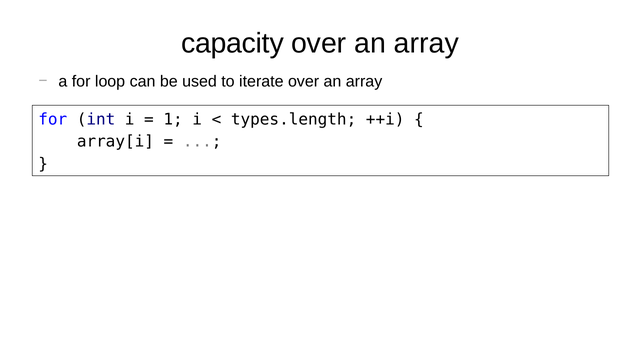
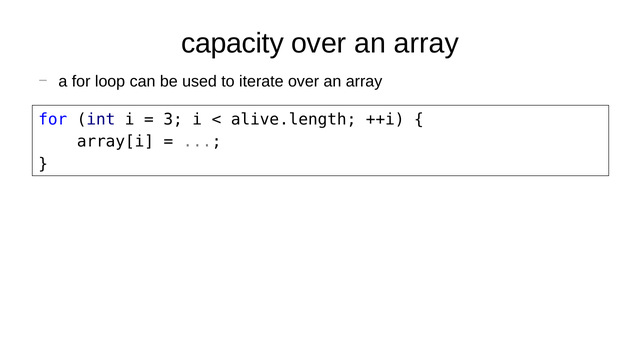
1: 1 -> 3
types.length: types.length -> alive.length
